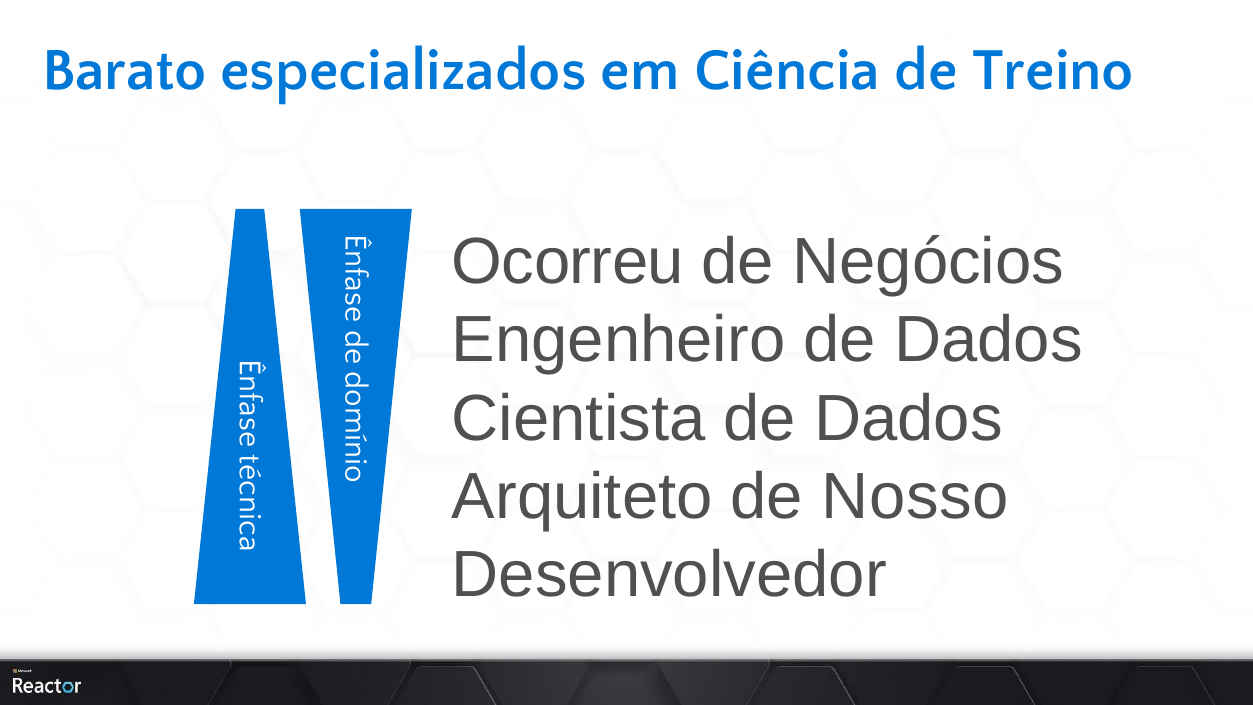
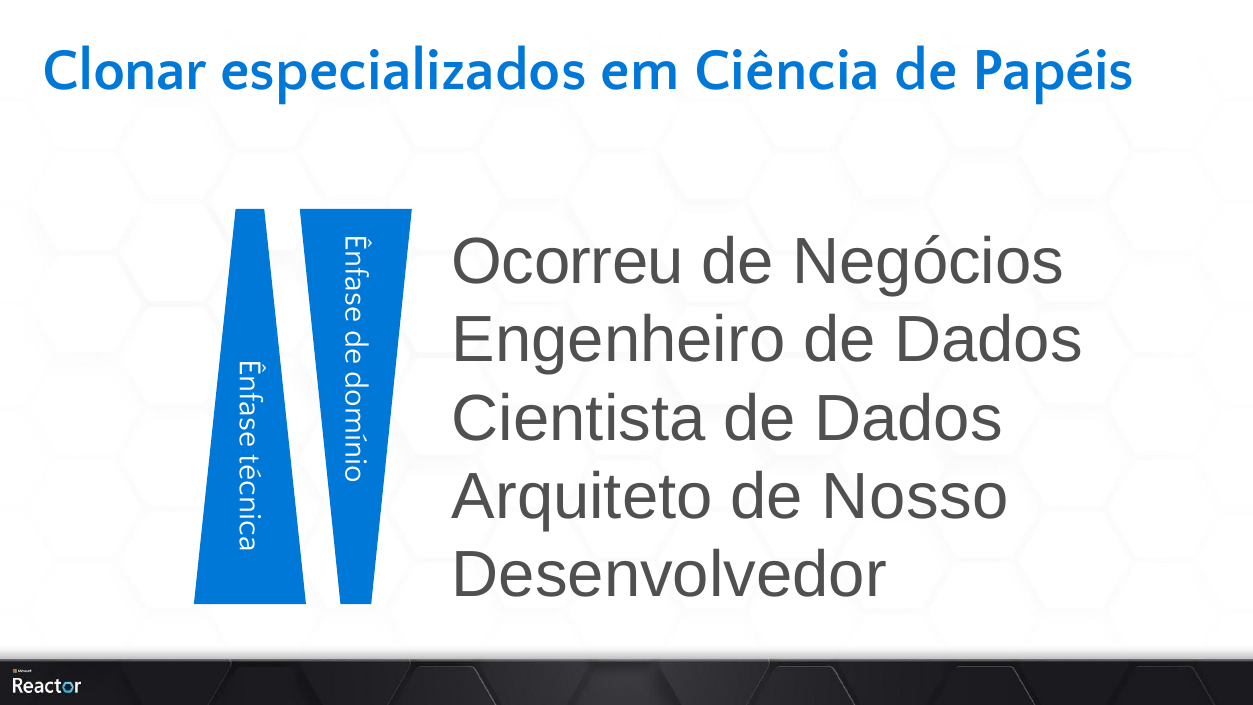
Barato: Barato -> Clonar
Treino: Treino -> Papéis
